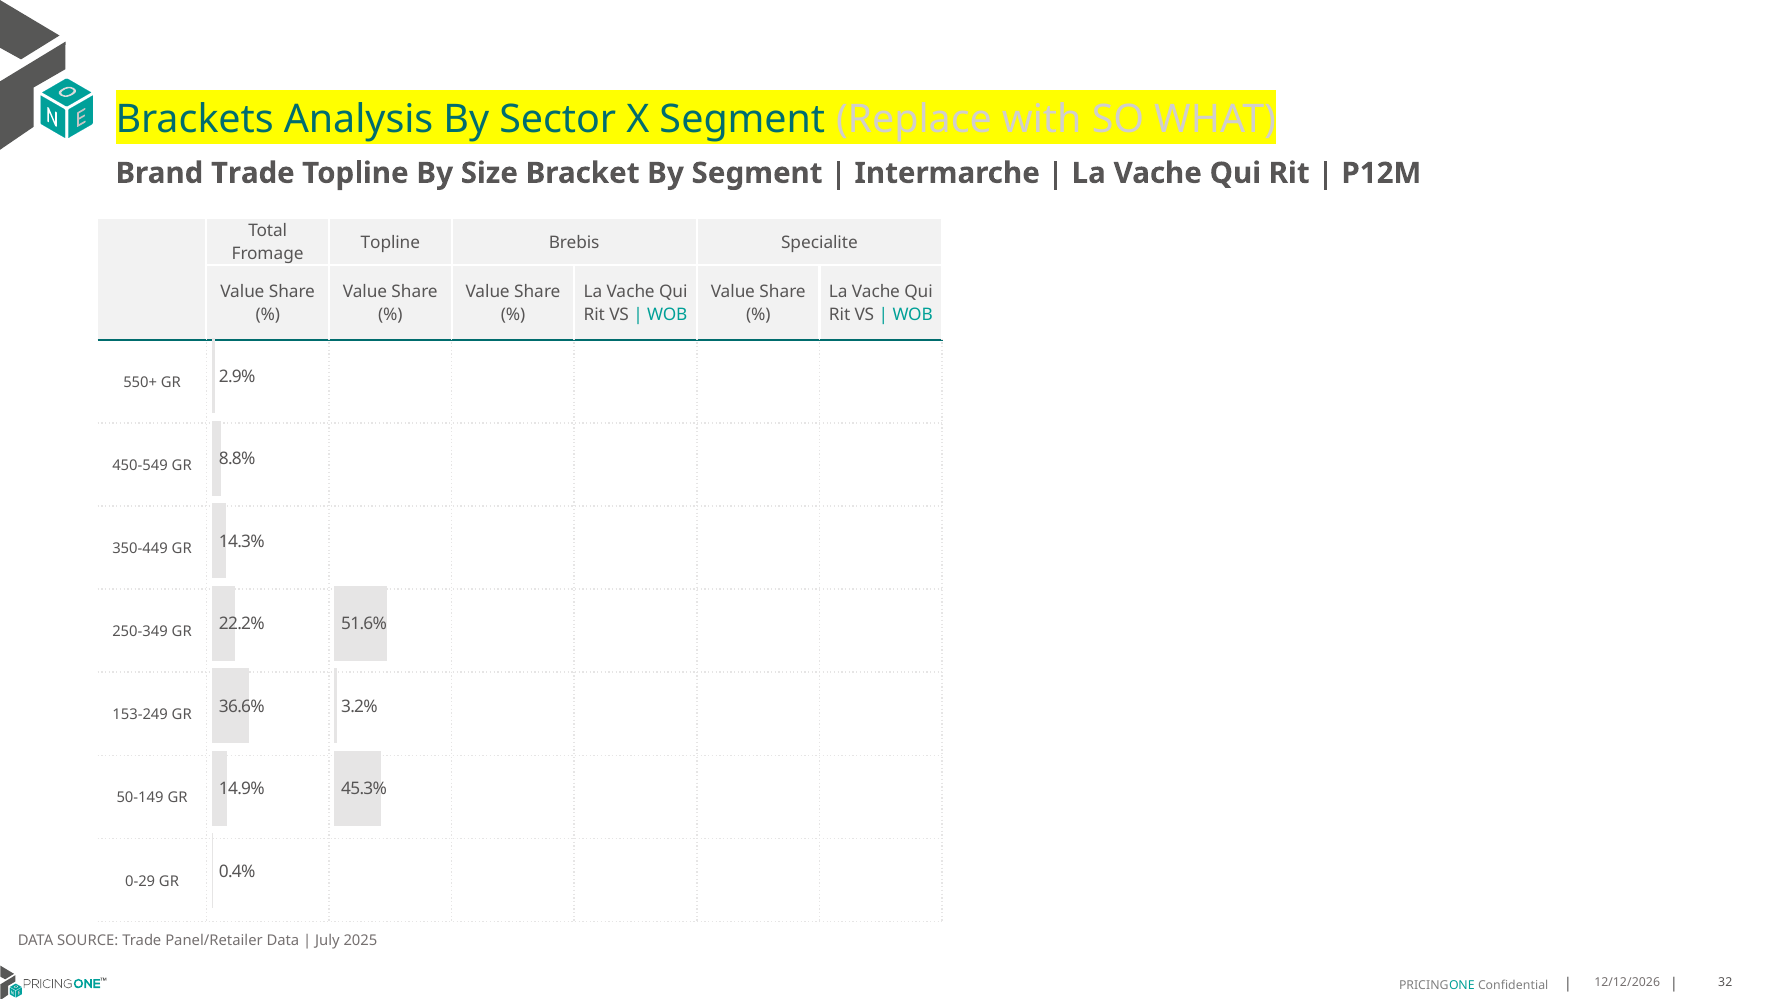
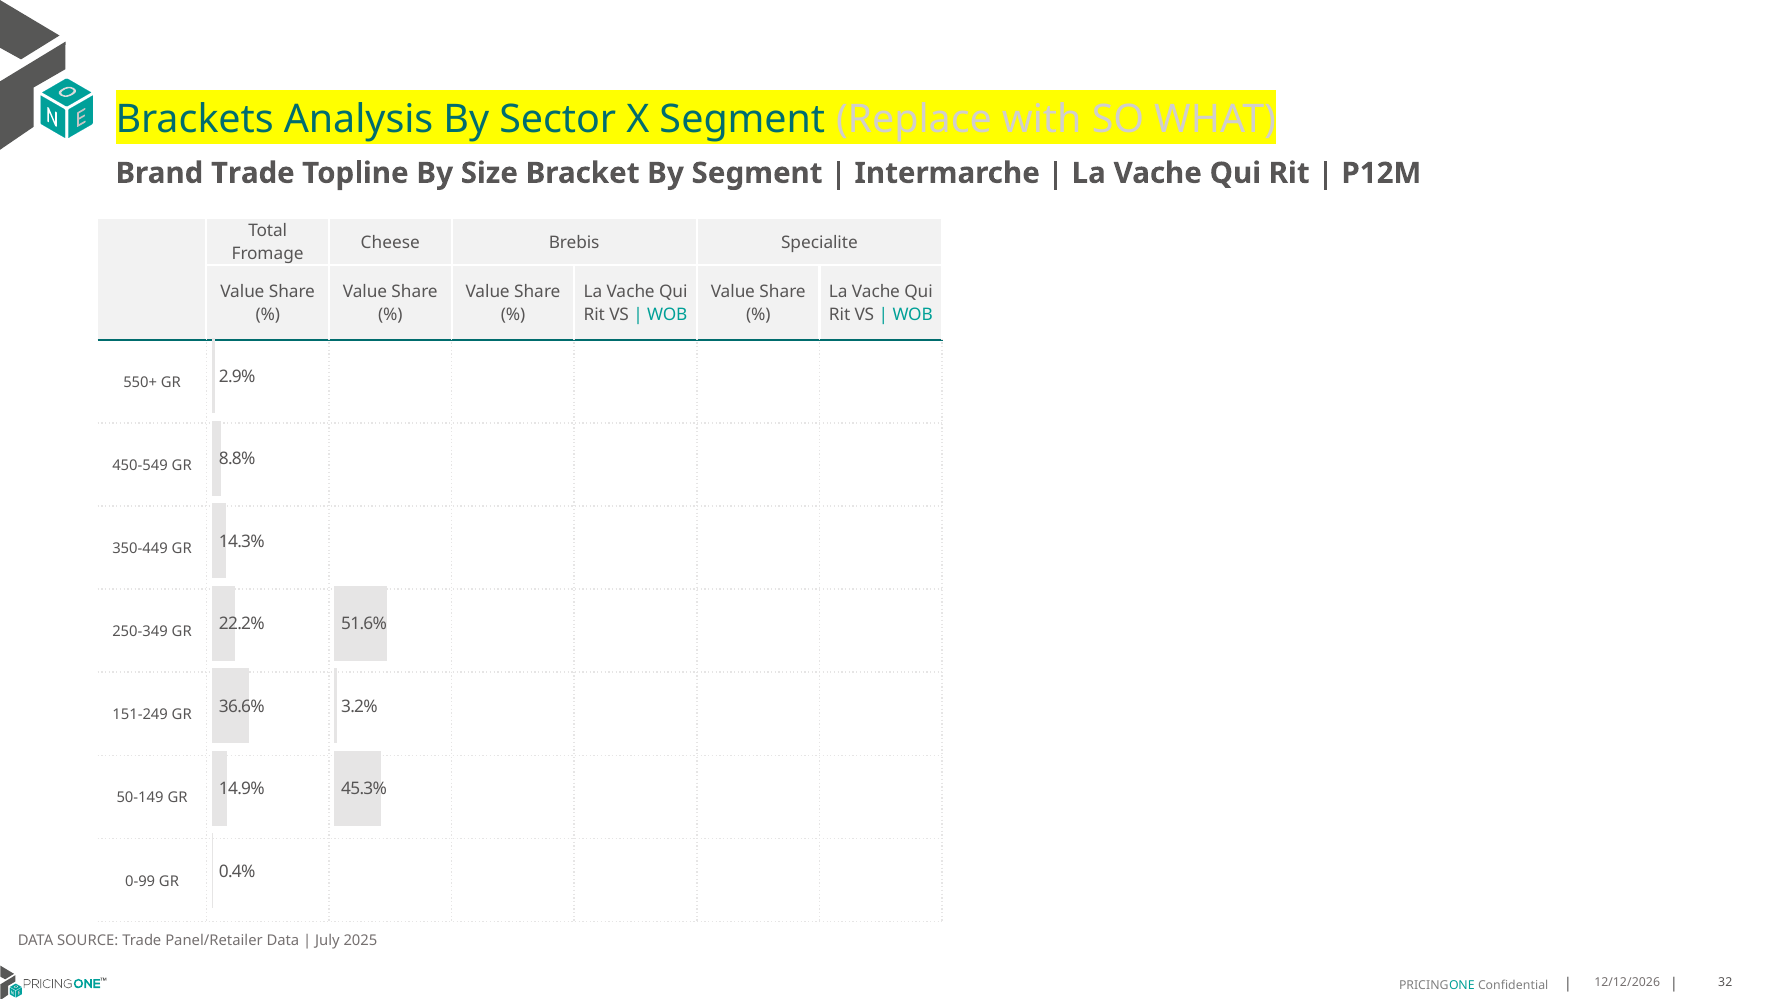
Topline at (390, 243): Topline -> Cheese
153-249: 153-249 -> 151-249
0-29: 0-29 -> 0-99
